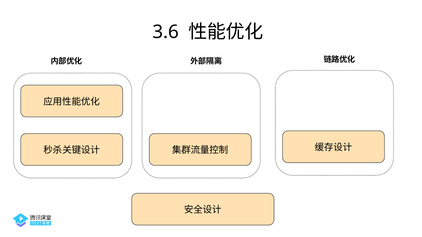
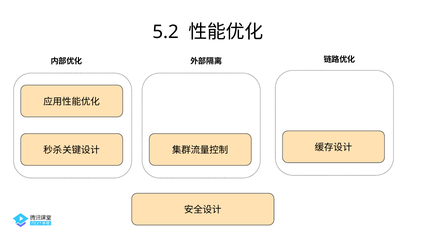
3.6: 3.6 -> 5.2
